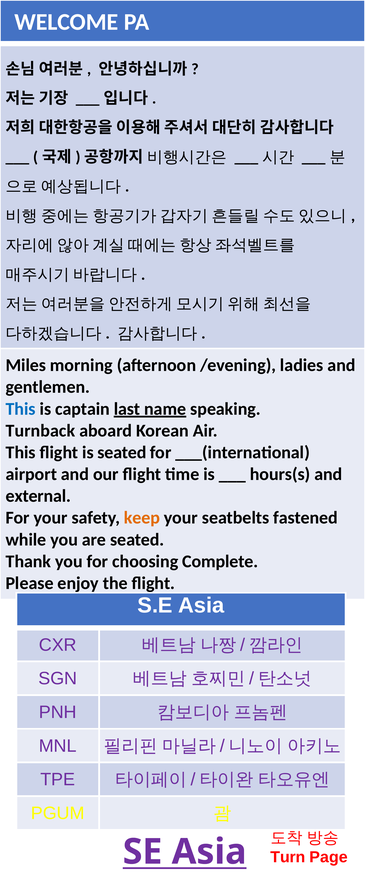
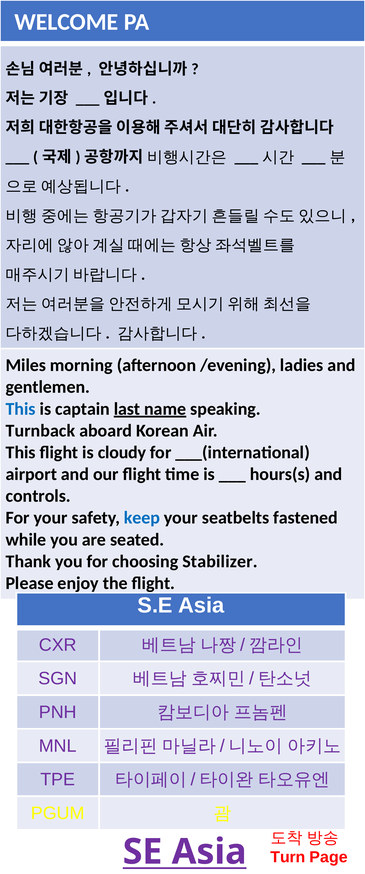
is seated: seated -> cloudy
external: external -> controls
keep colour: orange -> blue
Complete: Complete -> Stabilizer
